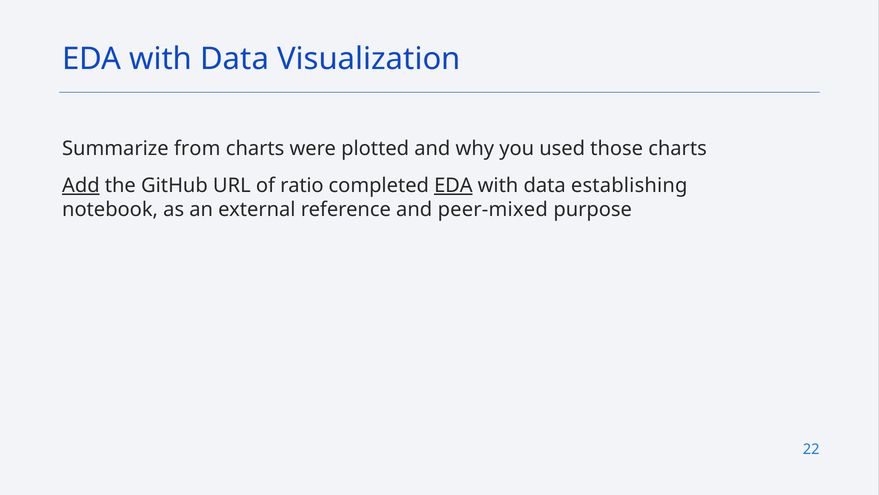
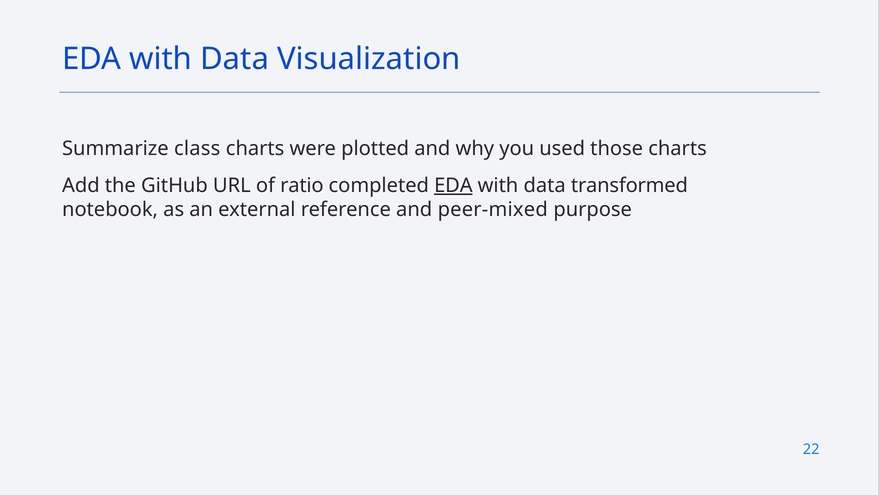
from: from -> class
Add underline: present -> none
establishing: establishing -> transformed
